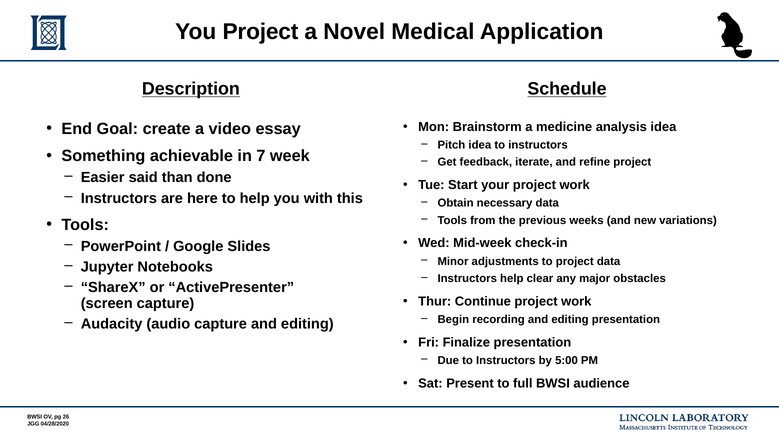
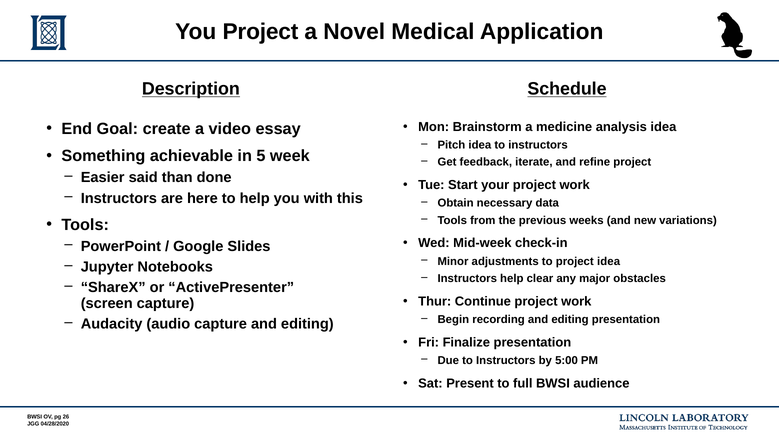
7: 7 -> 5
project data: data -> idea
